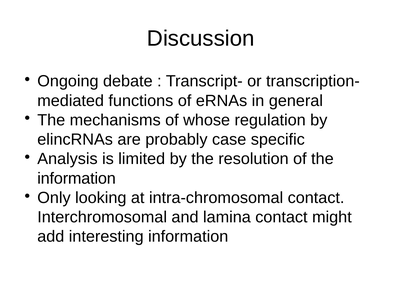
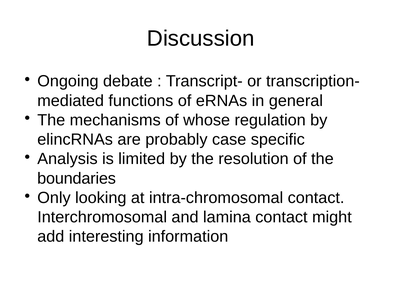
information at (77, 179): information -> boundaries
